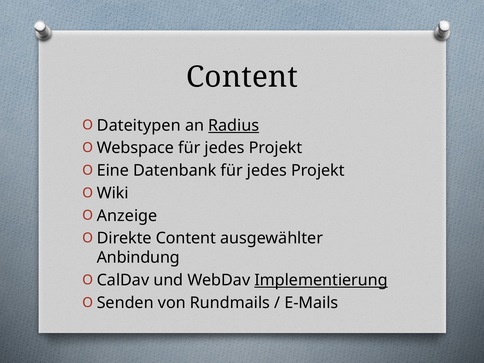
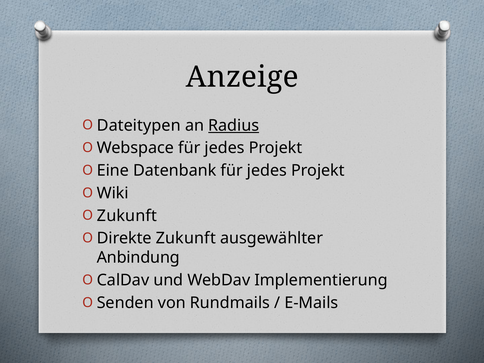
Content at (242, 77): Content -> Anzeige
Anzeige at (127, 216): Anzeige -> Zukunft
Direkte Content: Content -> Zukunft
Implementierung underline: present -> none
